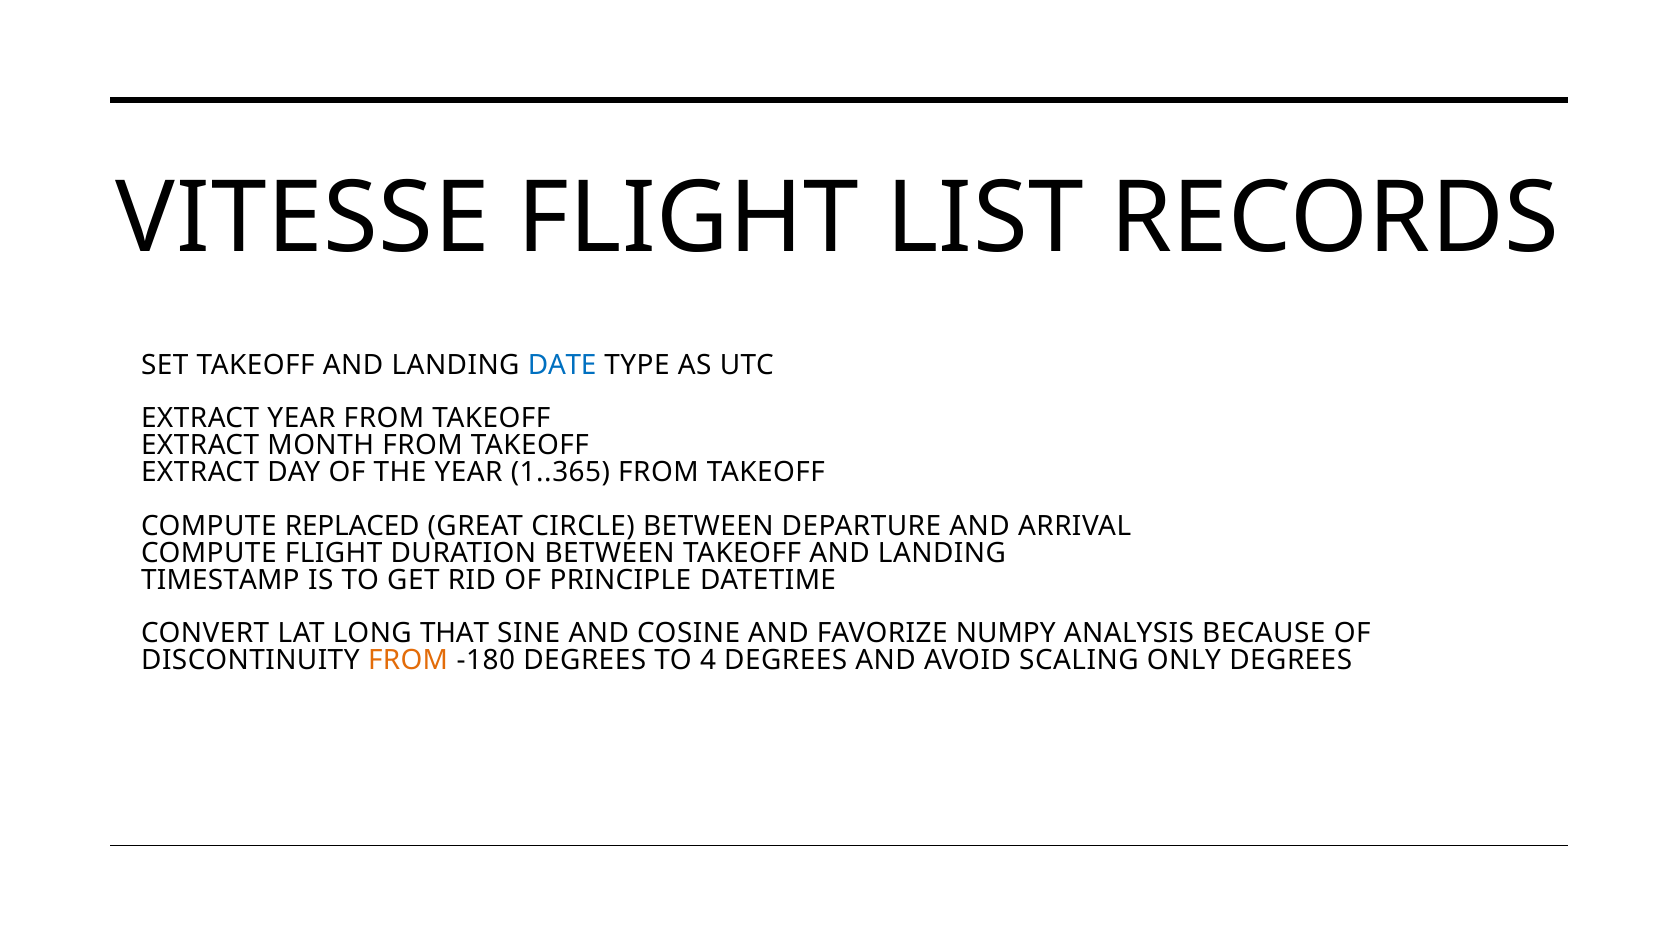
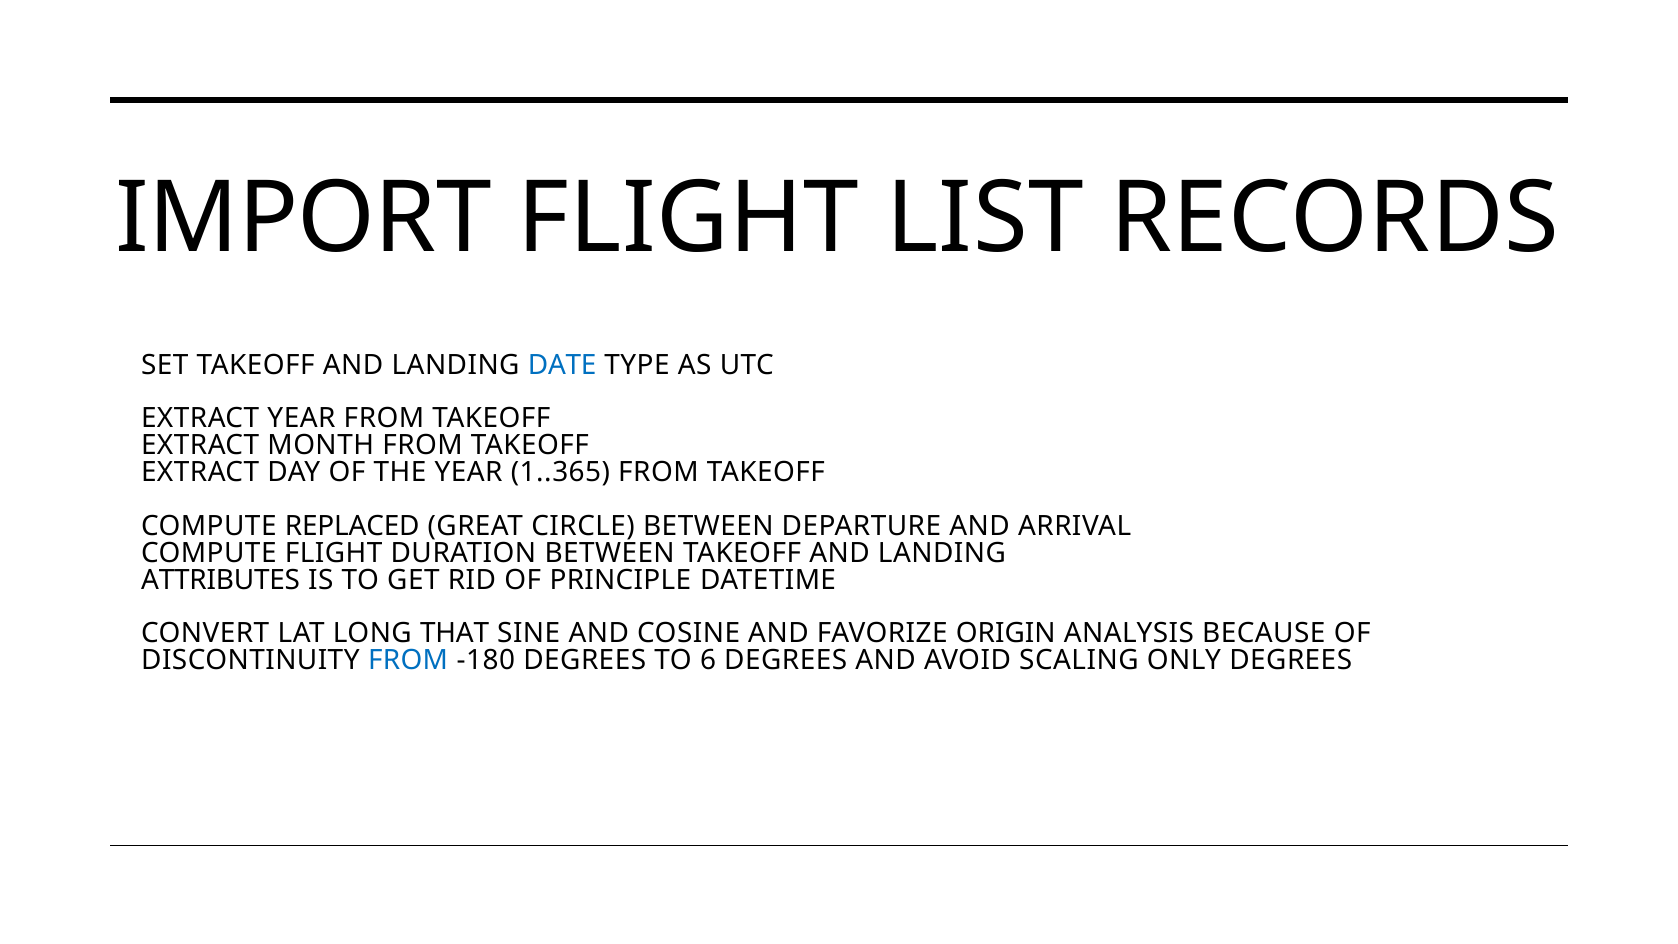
VITESSE: VITESSE -> IMPORT
TIMESTAMP: TIMESTAMP -> ATTRIBUTES
NUMPY: NUMPY -> ORIGIN
FROM at (408, 660) colour: orange -> blue
4: 4 -> 6
